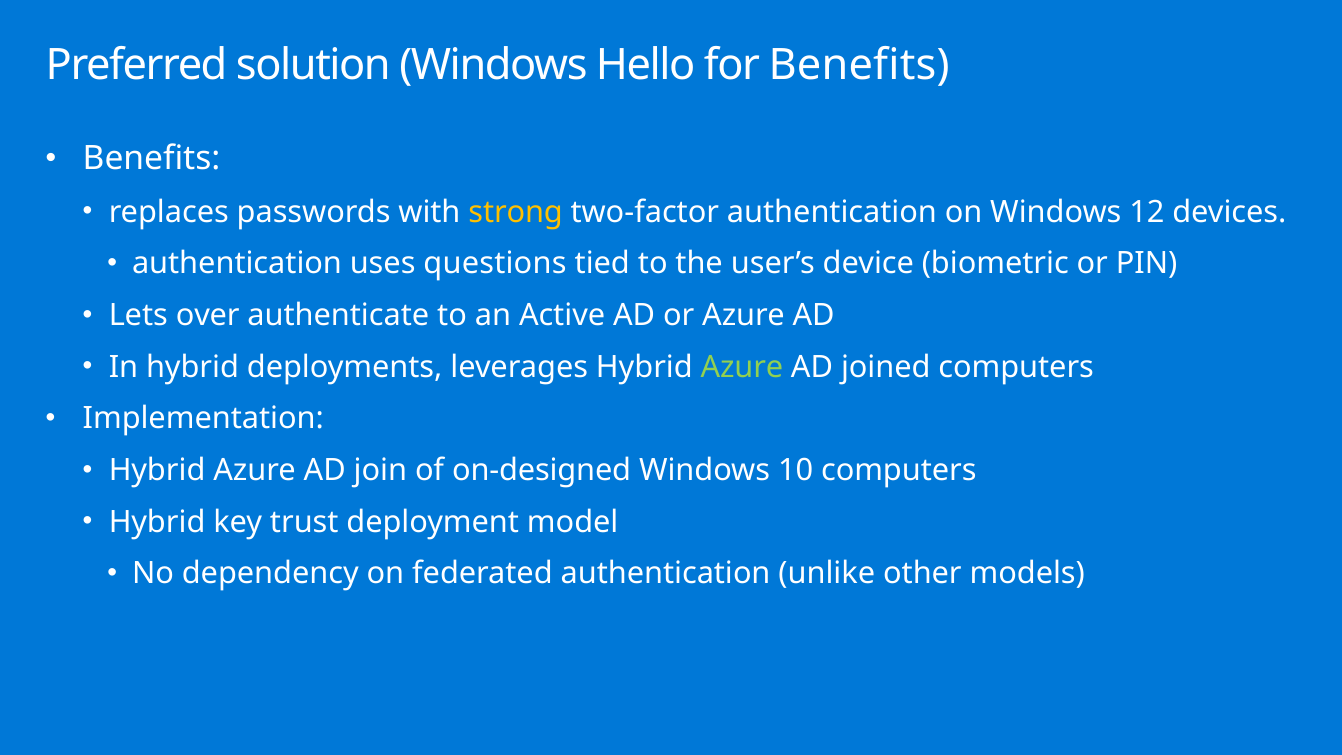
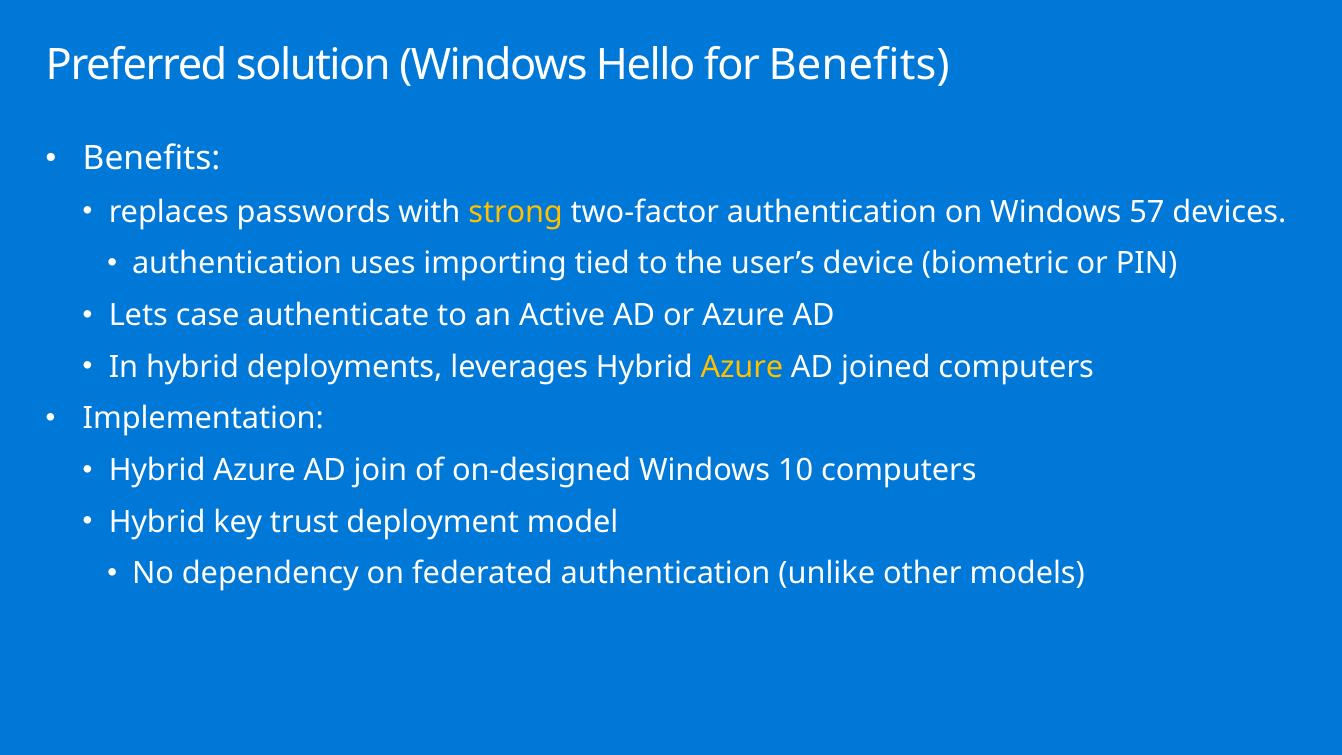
12: 12 -> 57
questions: questions -> importing
over: over -> case
Azure at (742, 367) colour: light green -> yellow
